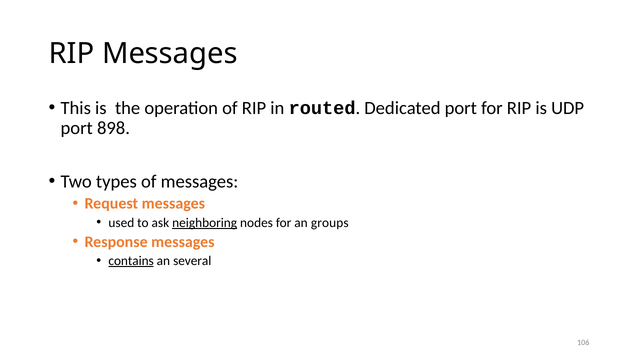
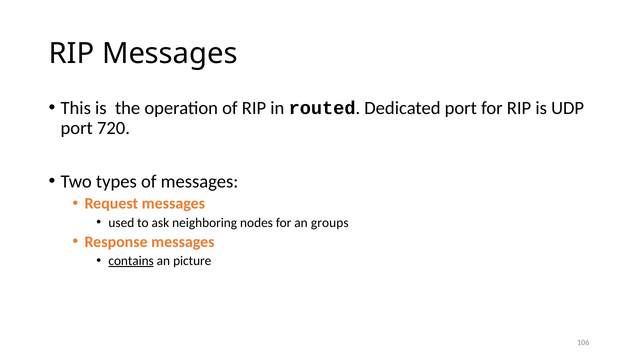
898: 898 -> 720
neighboring underline: present -> none
several: several -> picture
